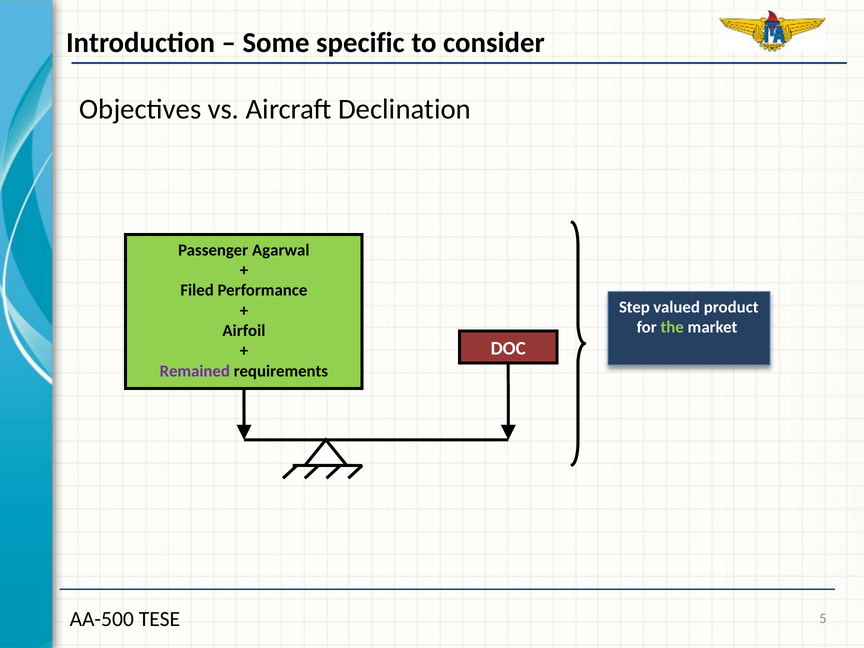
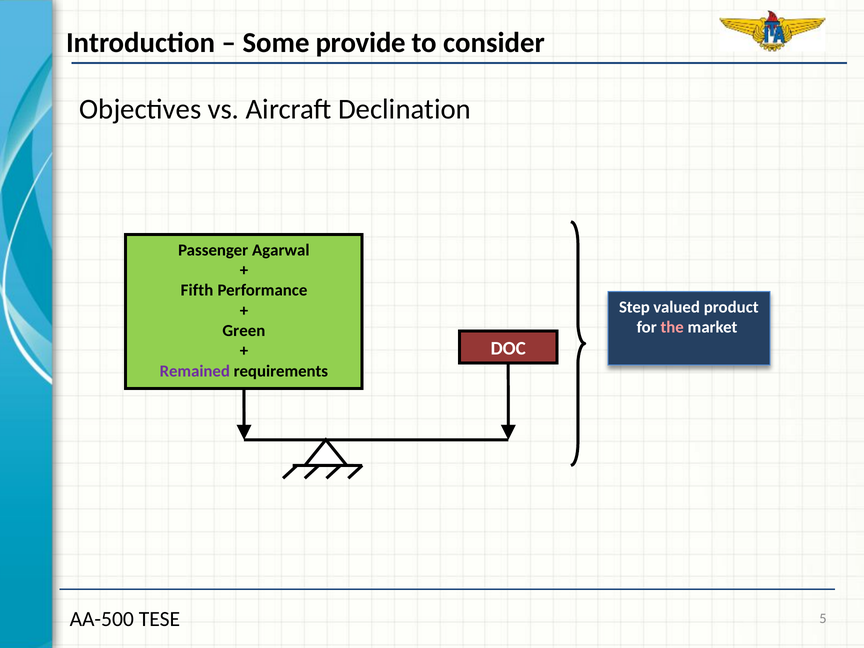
specific: specific -> provide
Filed: Filed -> Fifth
the colour: light green -> pink
Airfoil: Airfoil -> Green
